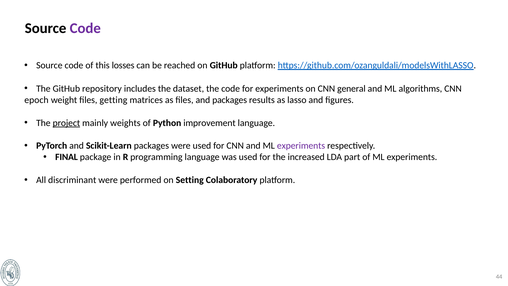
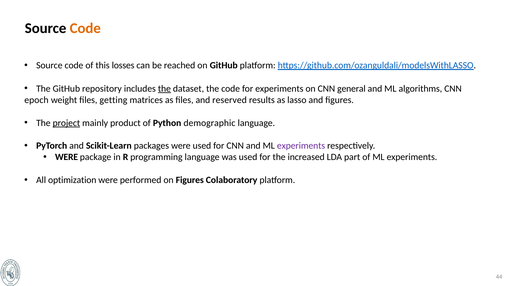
Code at (85, 28) colour: purple -> orange
the at (164, 88) underline: none -> present
and packages: packages -> reserved
weights: weights -> product
improvement: improvement -> demographic
FINAL at (67, 157): FINAL -> WERE
discriminant: discriminant -> optimization
on Setting: Setting -> Figures
